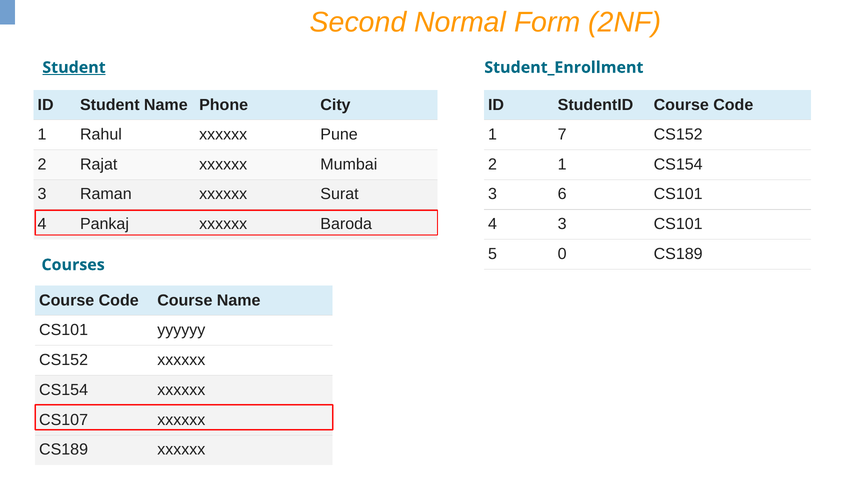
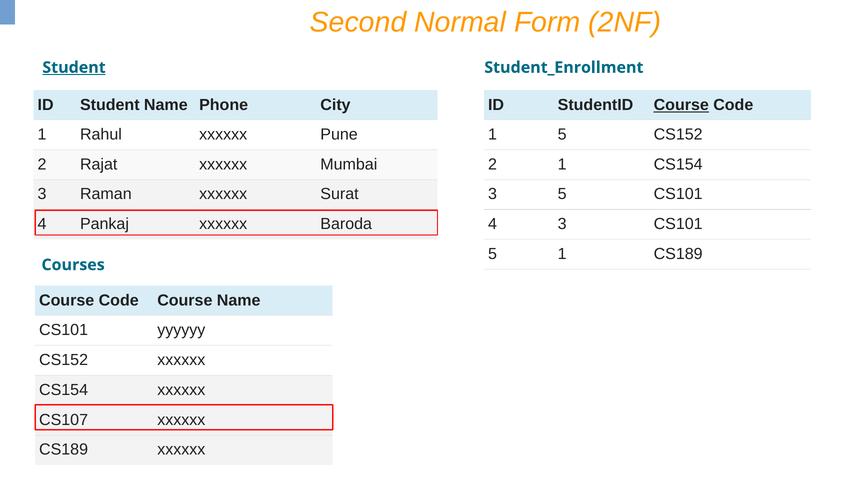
Course at (681, 105) underline: none -> present
1 7: 7 -> 5
3 6: 6 -> 5
5 0: 0 -> 1
